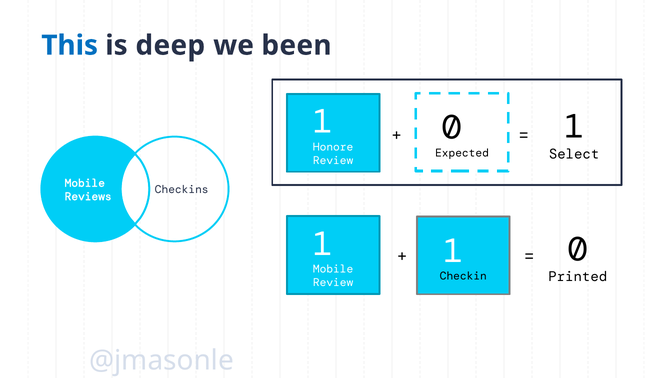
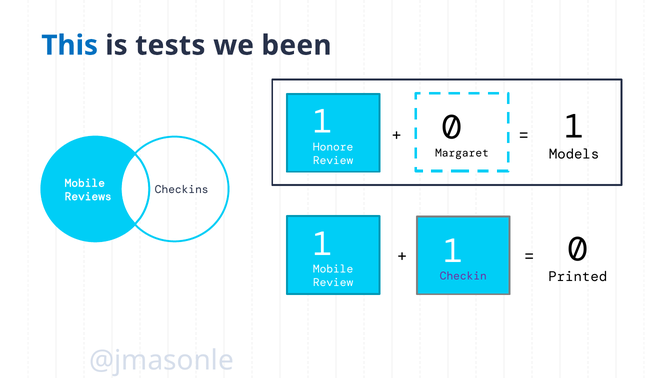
deep: deep -> tests
Select: Select -> Models
Expected: Expected -> Margaret
Checkin colour: black -> purple
